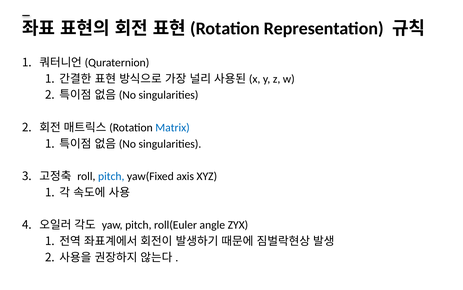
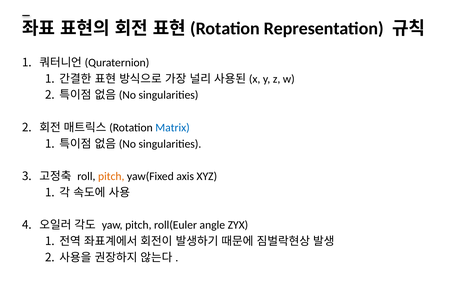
pitch at (111, 176) colour: blue -> orange
